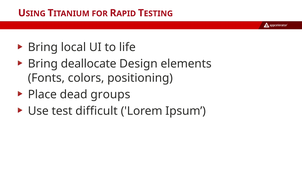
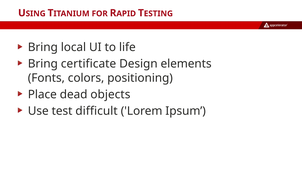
deallocate: deallocate -> certificate
groups: groups -> objects
